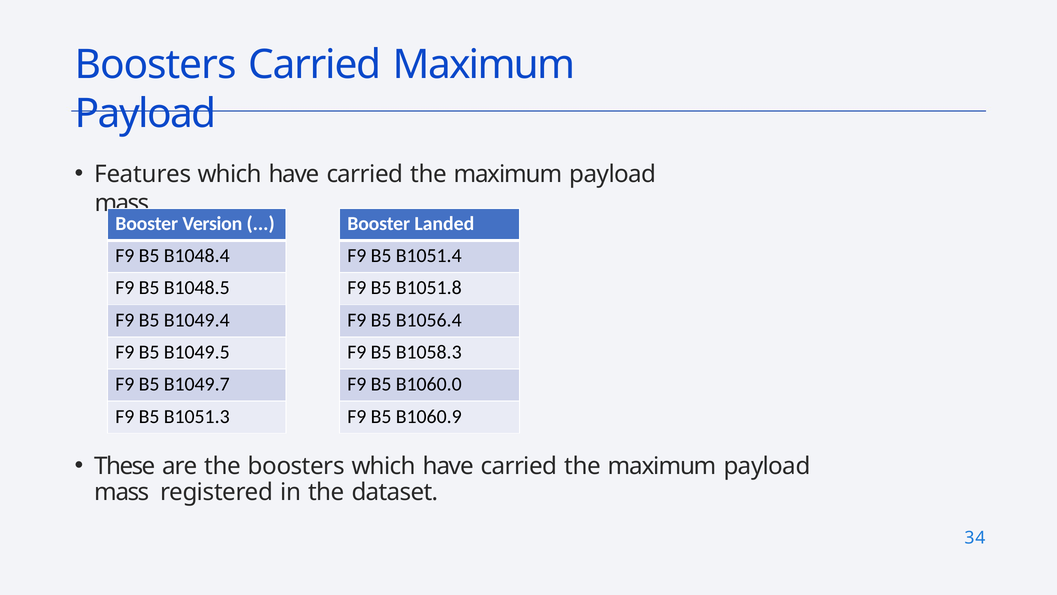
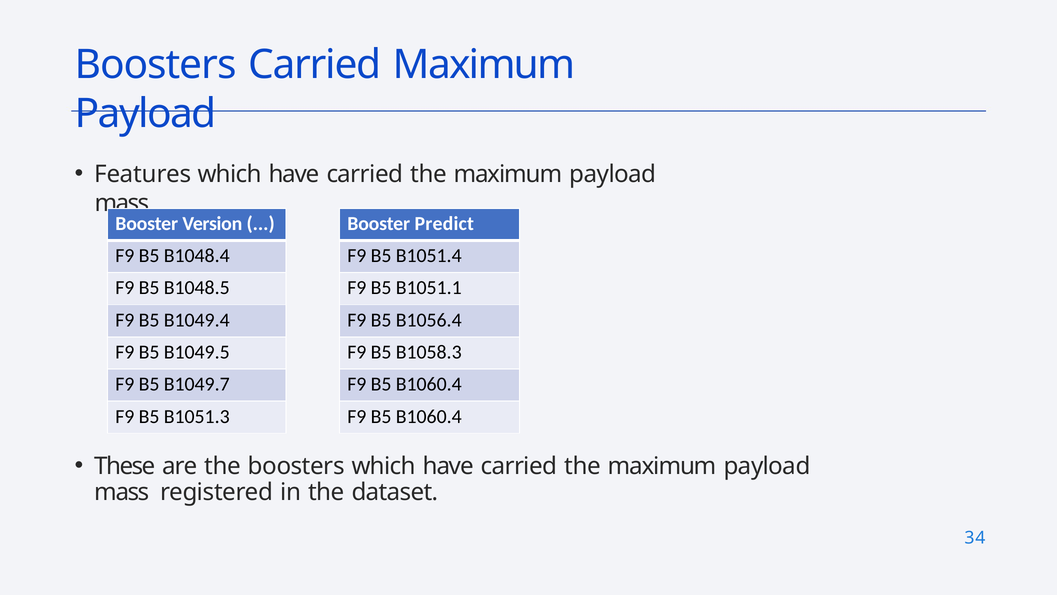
Landed: Landed -> Predict
B1051.8: B1051.8 -> B1051.1
B1060.0 at (429, 384): B1060.0 -> B1060.4
B1060.9 at (429, 416): B1060.9 -> B1060.4
